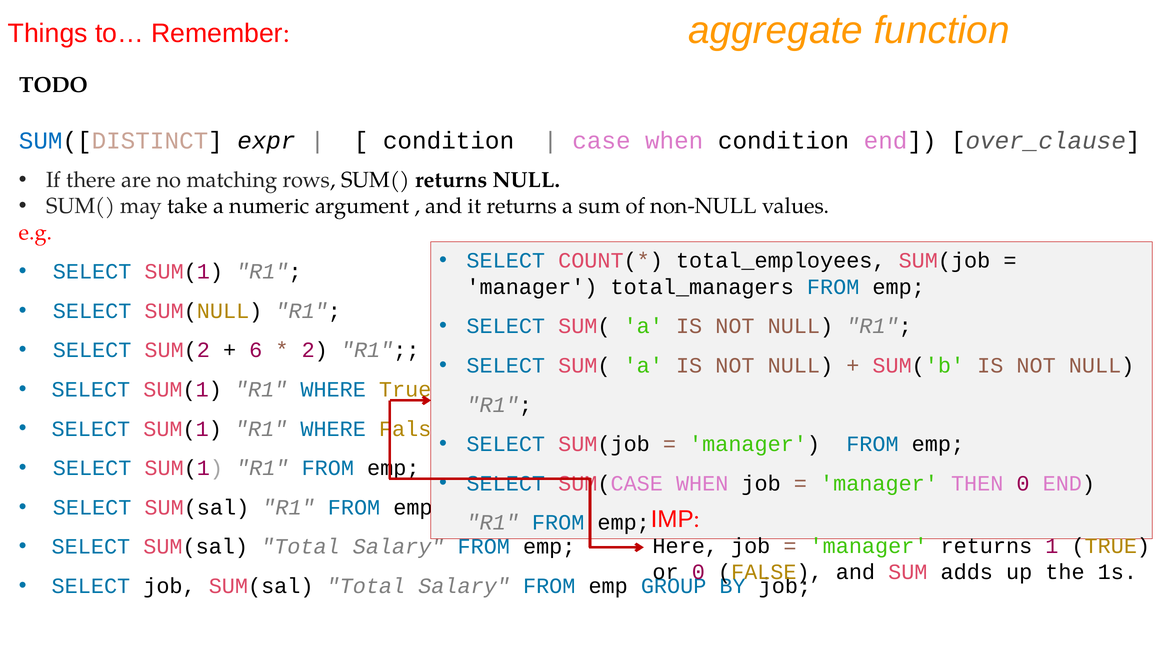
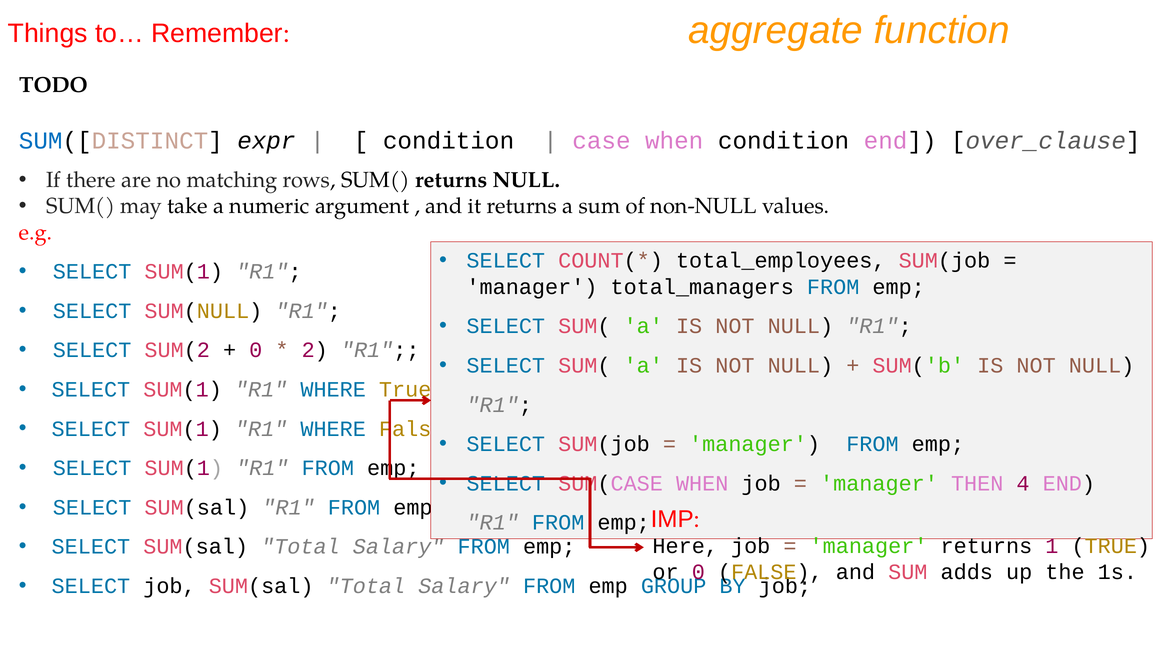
6 at (256, 350): 6 -> 0
THEN 0: 0 -> 4
